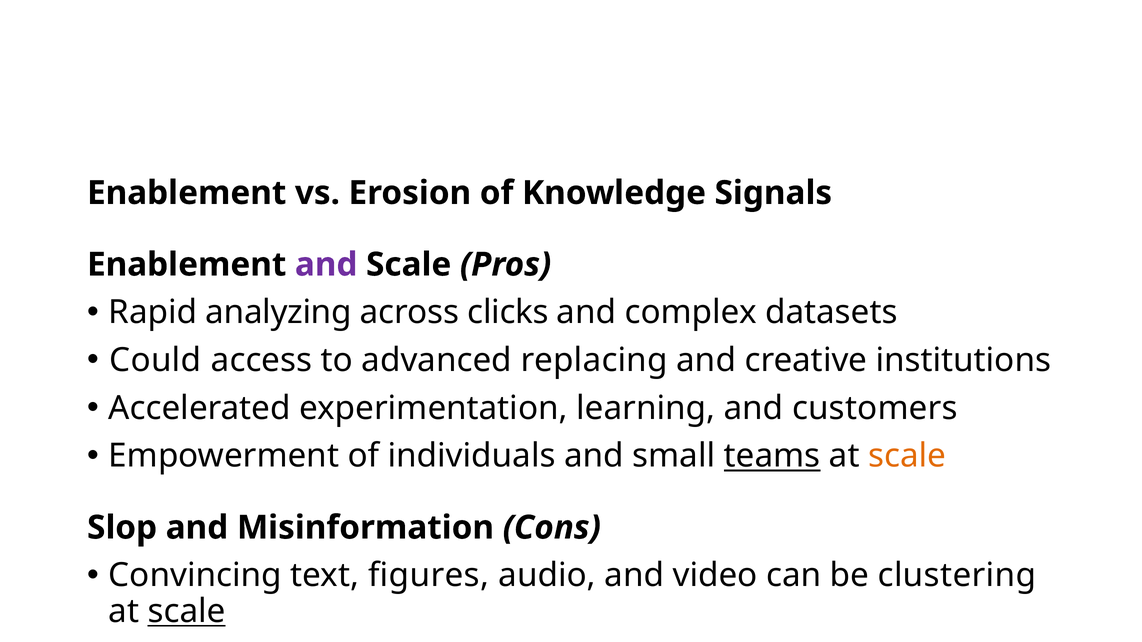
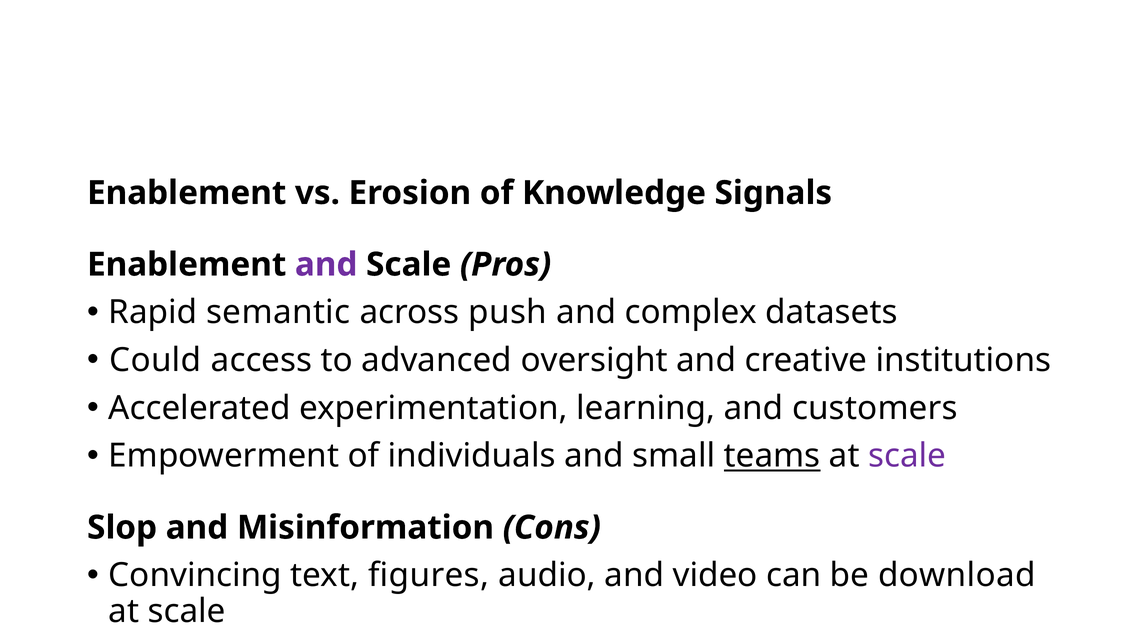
analyzing: analyzing -> semantic
clicks: clicks -> push
replacing: replacing -> oversight
scale at (907, 456) colour: orange -> purple
clustering: clustering -> download
scale at (187, 612) underline: present -> none
